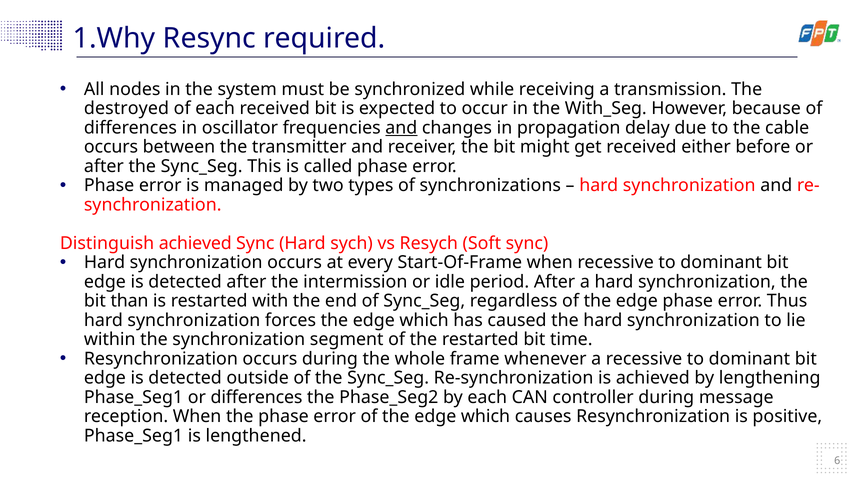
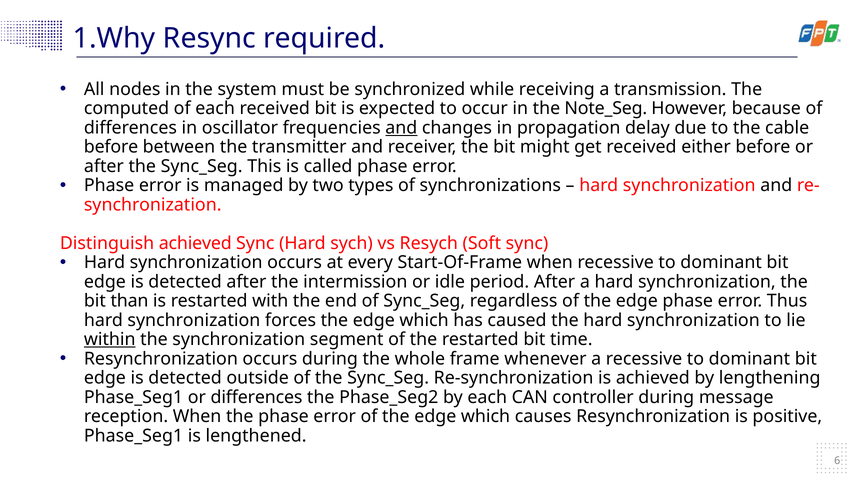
destroyed: destroyed -> computed
With_Seg: With_Seg -> Note_Seg
occurs at (111, 147): occurs -> before
within underline: none -> present
